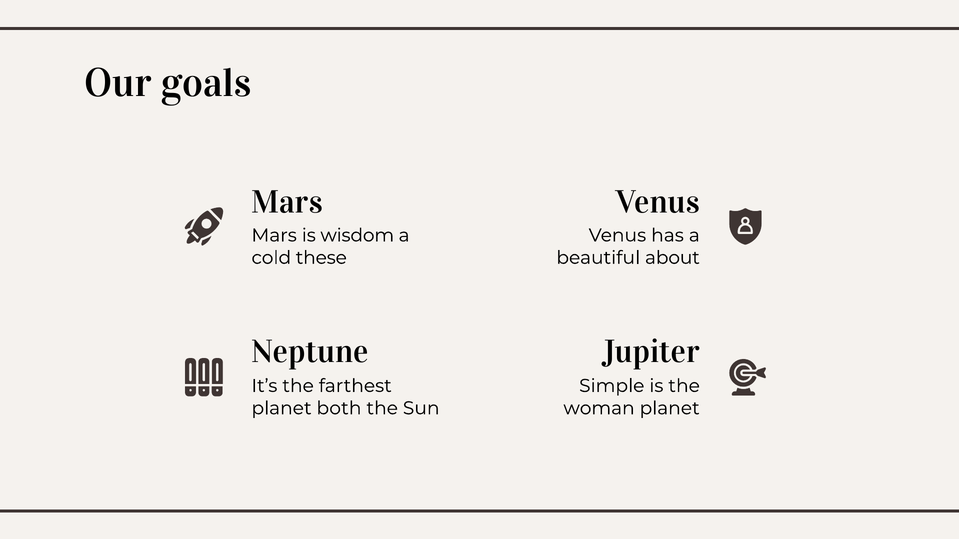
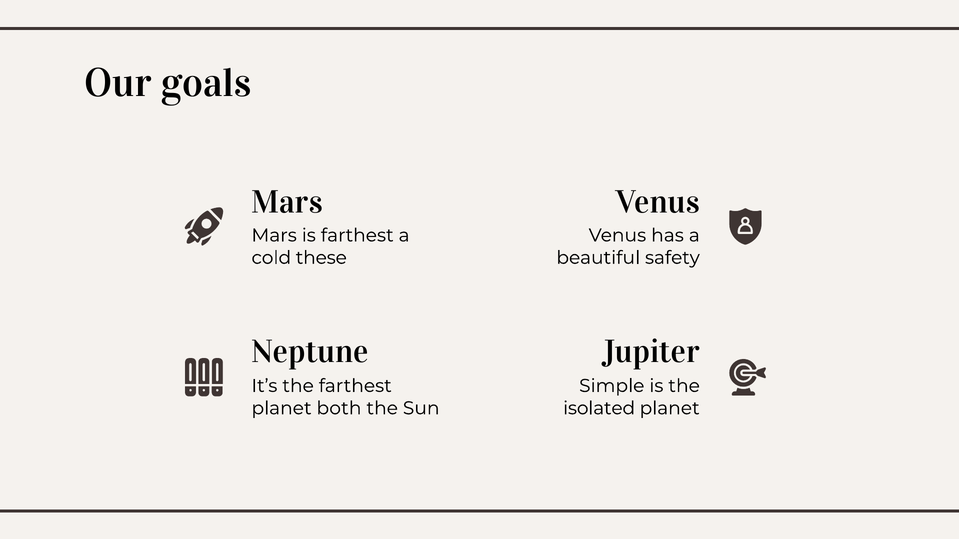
is wisdom: wisdom -> farthest
about: about -> safety
woman: woman -> isolated
